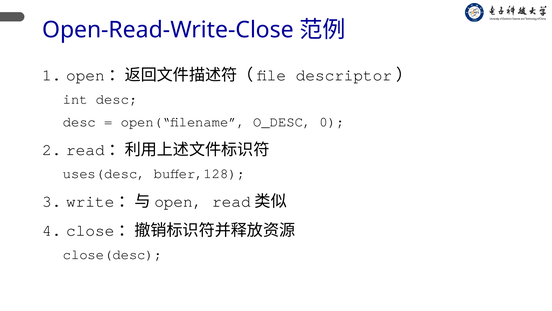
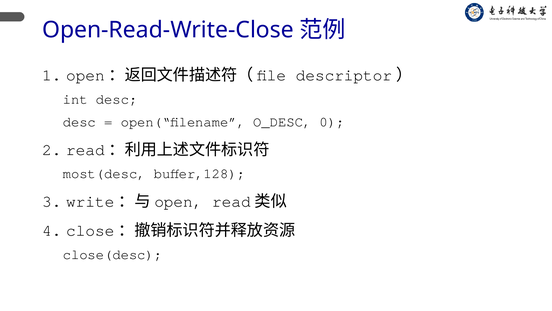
uses(desc: uses(desc -> most(desc
